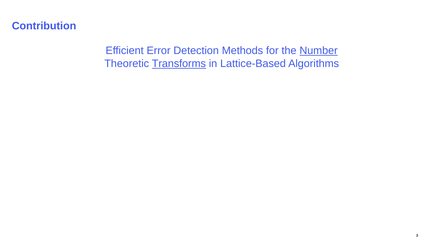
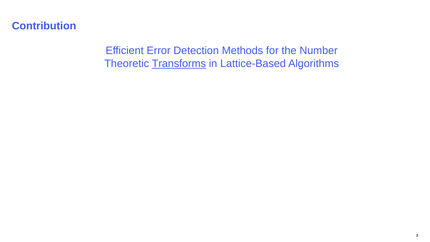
Number underline: present -> none
